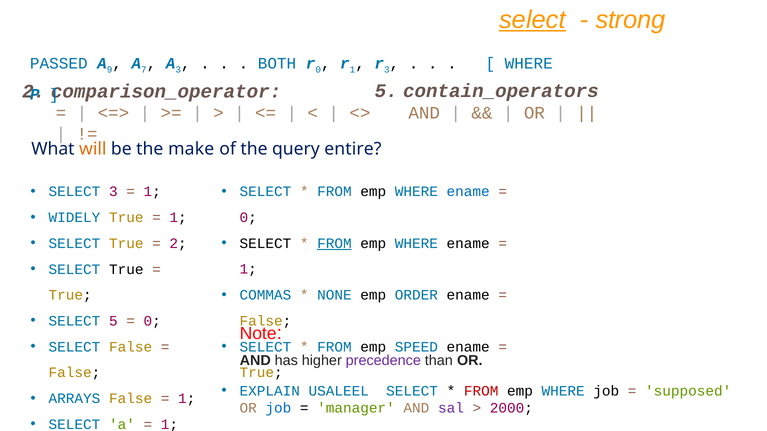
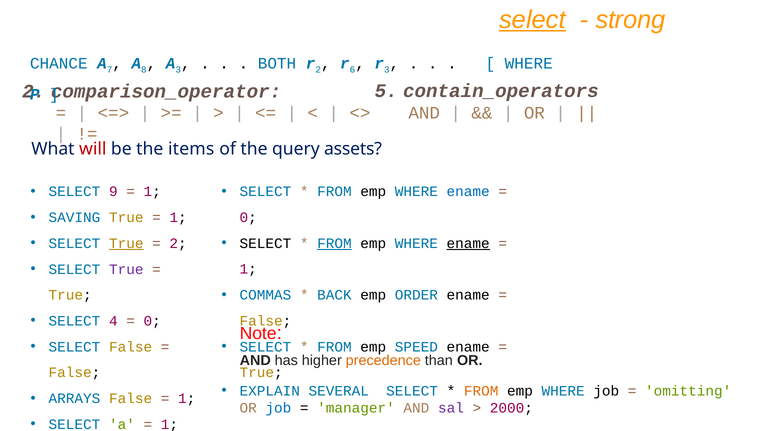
PASSED: PASSED -> CHANCE
9: 9 -> 7
7: 7 -> 8
0 at (318, 70): 0 -> 2
1 at (352, 70): 1 -> 6
will colour: orange -> red
make: make -> items
entire: entire -> assets
SELECT 3: 3 -> 9
WIDELY: WIDELY -> SAVING
True at (126, 244) underline: none -> present
ename at (468, 244) underline: none -> present
True at (126, 270) colour: black -> purple
NONE: NONE -> BACK
SELECT 5: 5 -> 4
precedence colour: purple -> orange
USALEEL: USALEEL -> SEVERAL
FROM at (481, 391) colour: red -> orange
supposed: supposed -> omitting
